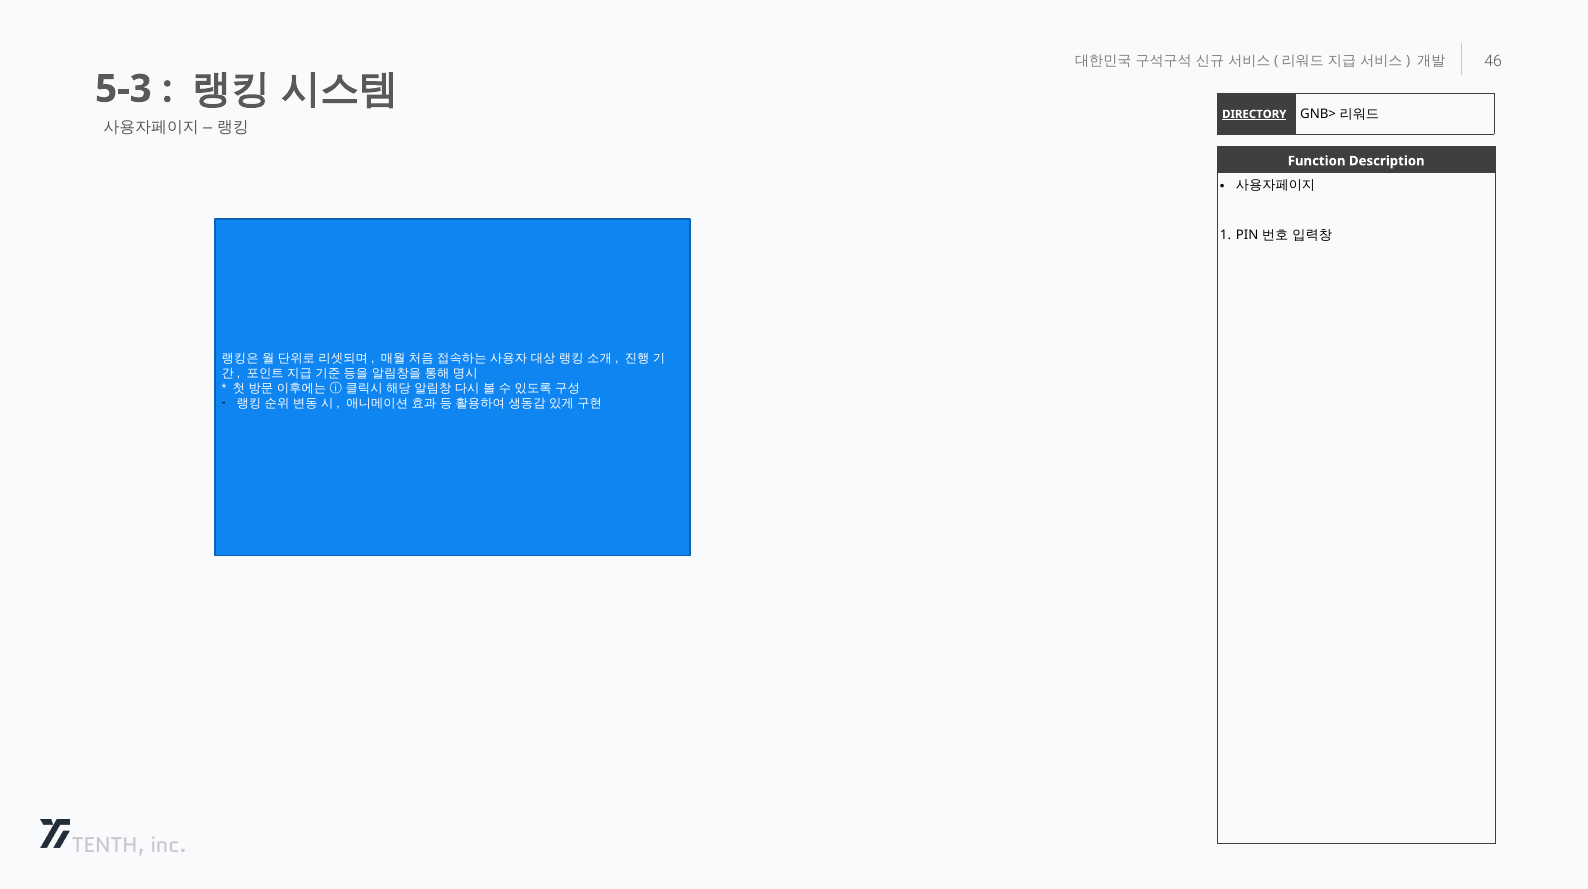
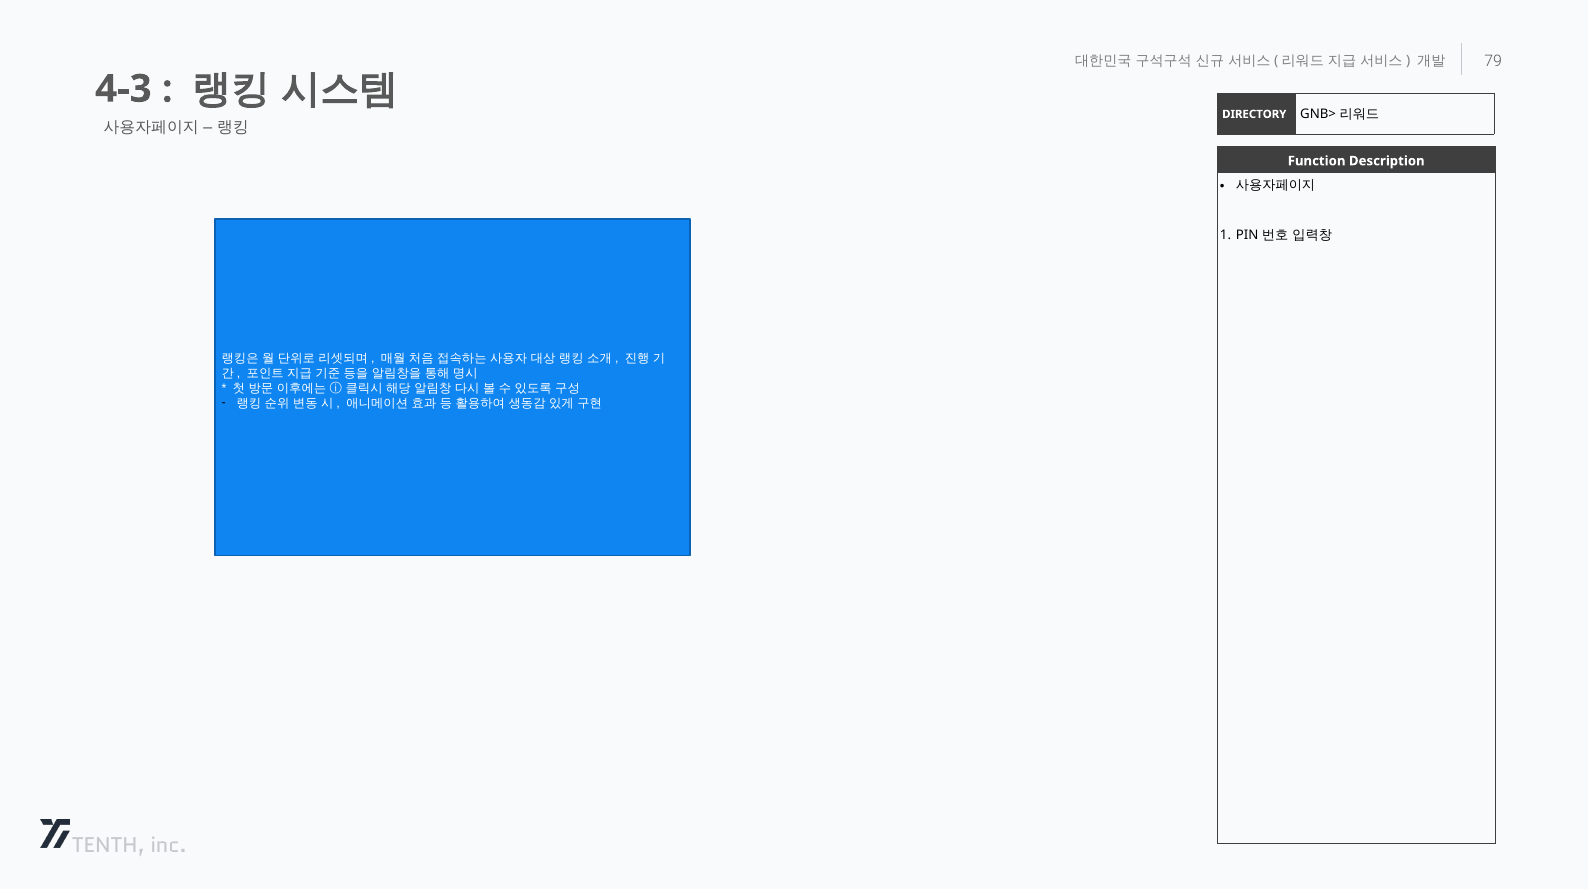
46: 46 -> 79
5-3: 5-3 -> 4-3
DIRECTORY underline: present -> none
